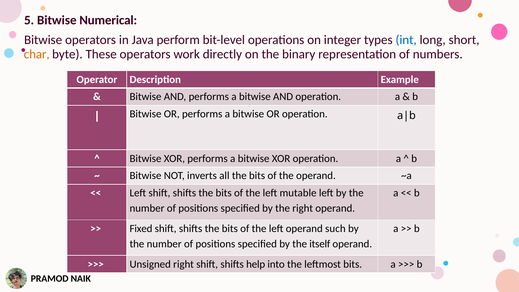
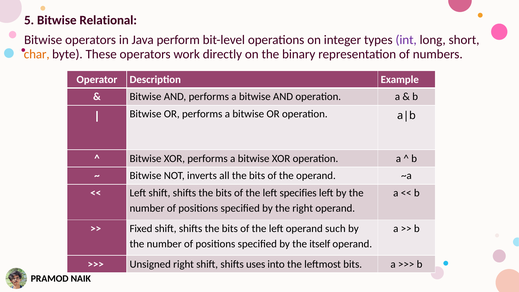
Numerical: Numerical -> Relational
int colour: blue -> purple
mutable: mutable -> specifies
help: help -> uses
